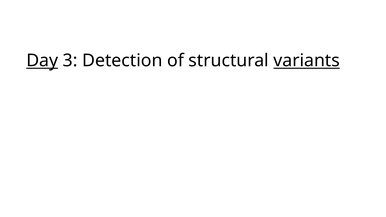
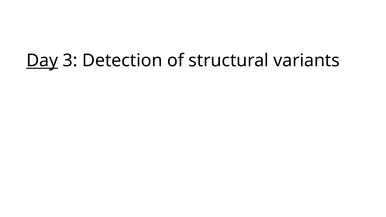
variants underline: present -> none
